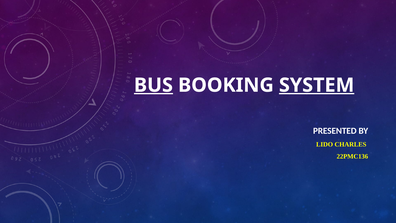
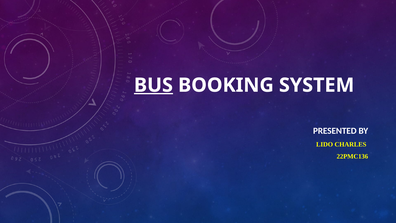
SYSTEM underline: present -> none
